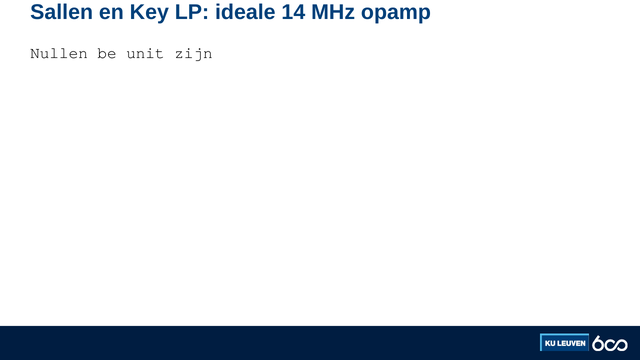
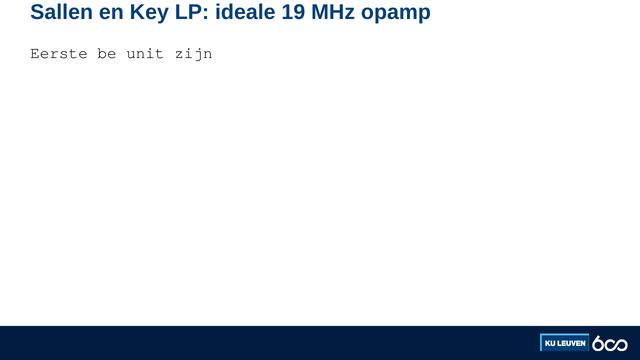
14: 14 -> 19
Nullen: Nullen -> Eerste
